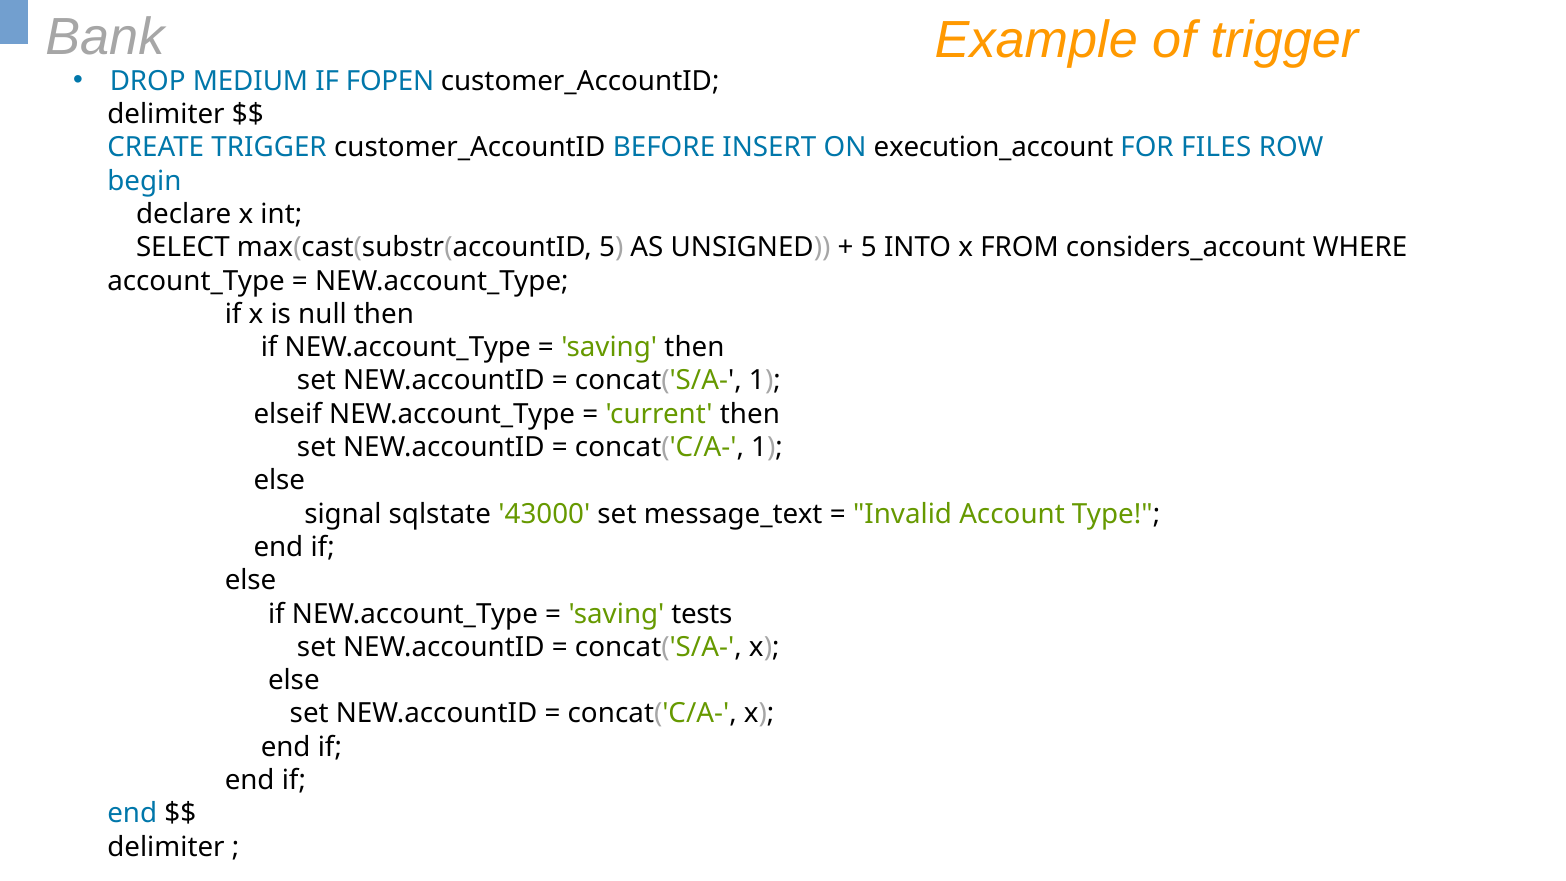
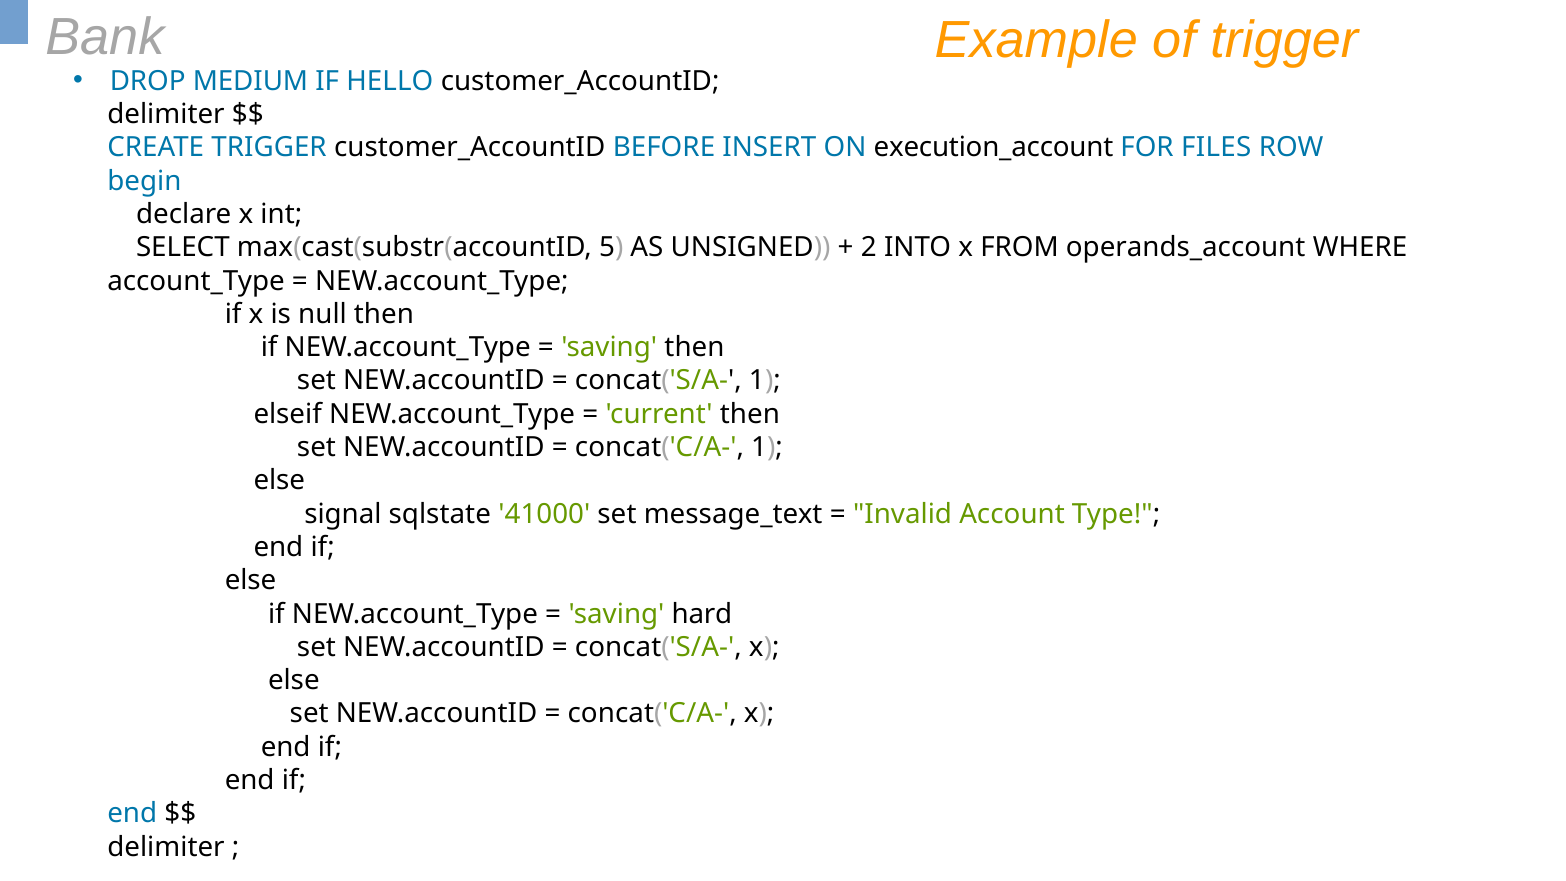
FOPEN: FOPEN -> HELLO
5 at (869, 248): 5 -> 2
considers_account: considers_account -> operands_account
43000: 43000 -> 41000
tests: tests -> hard
